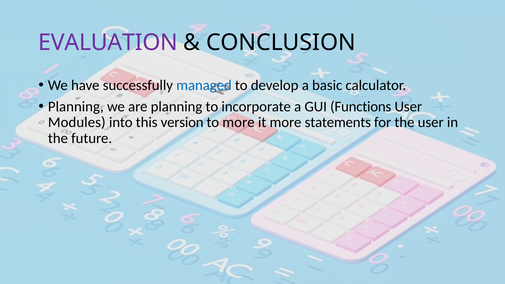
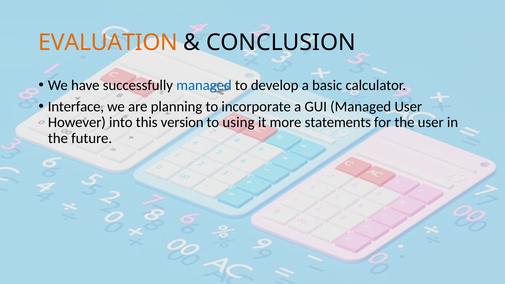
EVALUATION colour: purple -> orange
Planning at (76, 107): Planning -> Interface
GUI Functions: Functions -> Managed
Modules: Modules -> However
to more: more -> using
